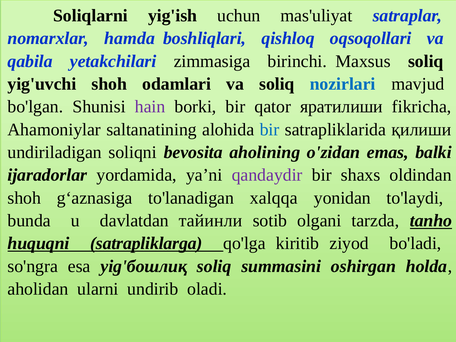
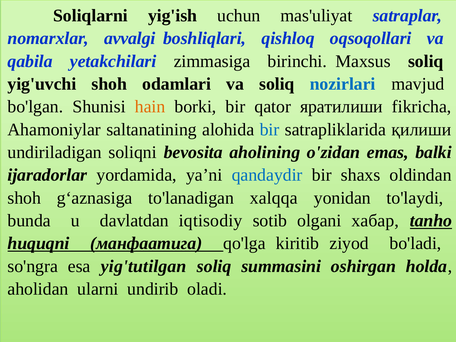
hamda: hamda -> avvalgi
hain colour: purple -> orange
qandaydir colour: purple -> blue
тайинли: тайинли -> iqtisodiy
tarzda: tarzda -> хабар
satrapliklarga: satrapliklarga -> манфаатига
yig'бошлиқ: yig'бошлиқ -> yig'tutilgan
